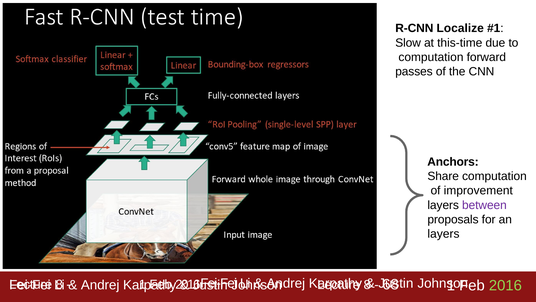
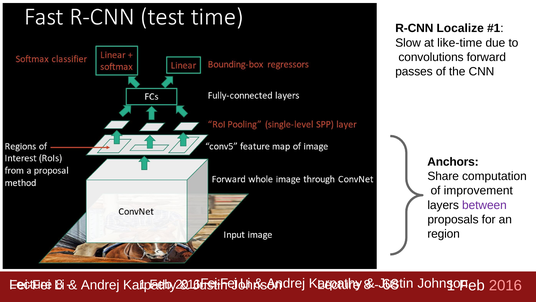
this-time: this-time -> like-time
computation at (431, 57): computation -> convolutions
layers at (443, 234): layers -> region
2016 colour: light green -> pink
